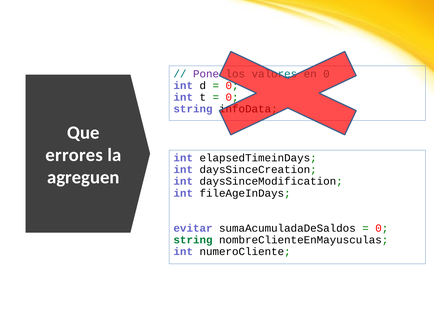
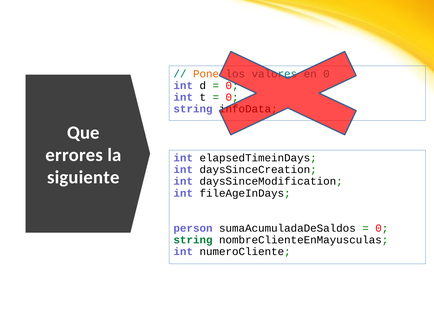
Pone colour: purple -> orange
agreguen: agreguen -> siguiente
evitar: evitar -> person
